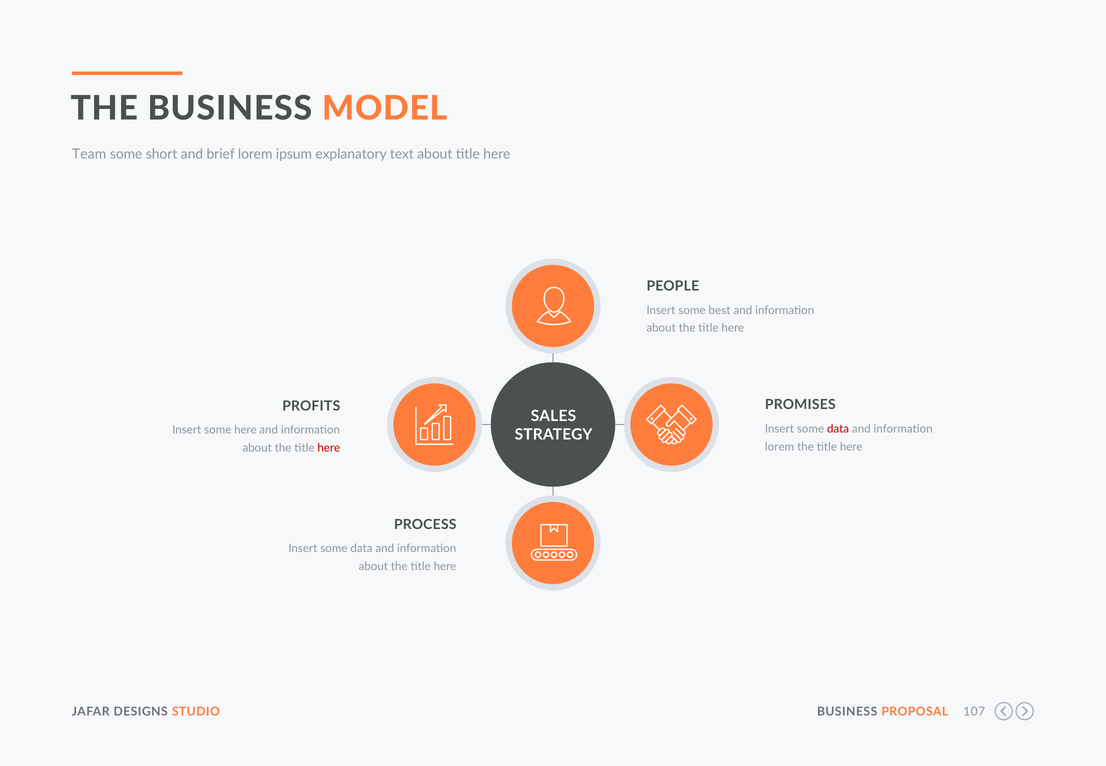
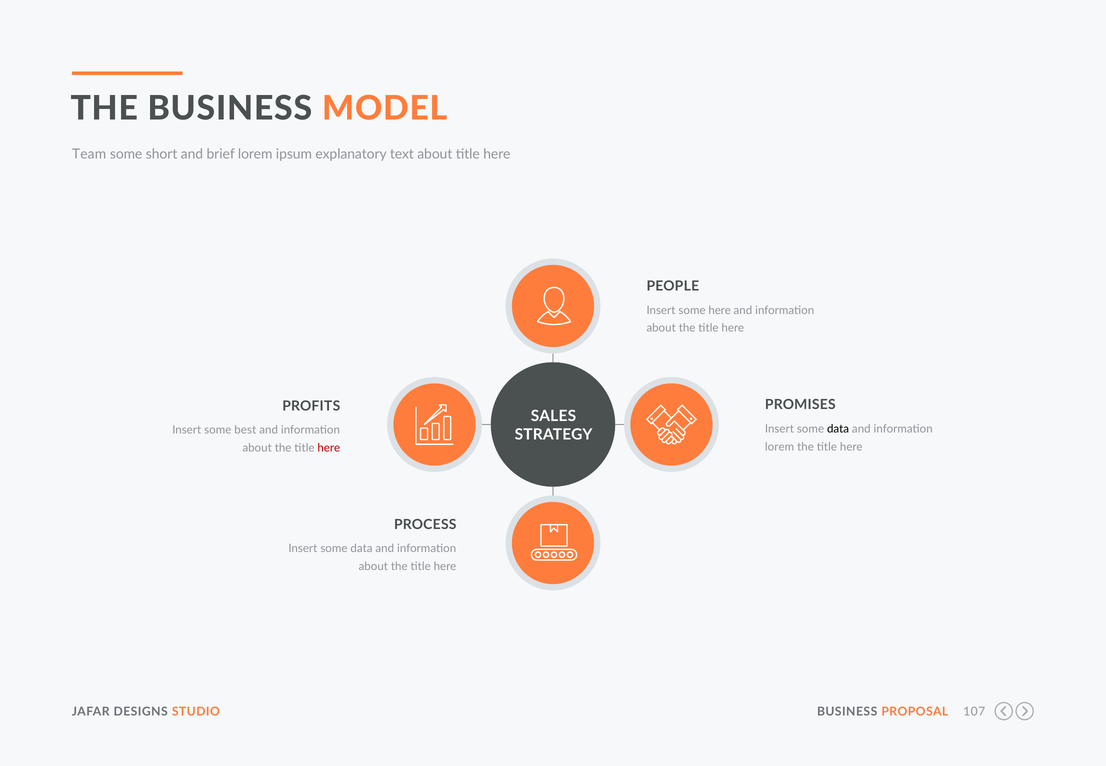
some best: best -> here
data at (838, 429) colour: red -> black
some here: here -> best
